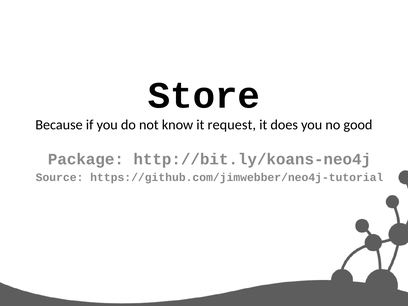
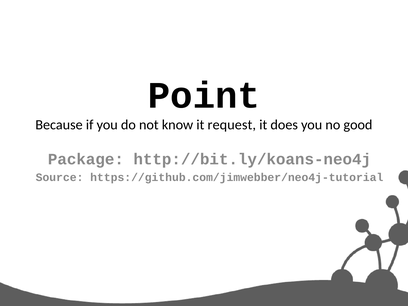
Store: Store -> Point
